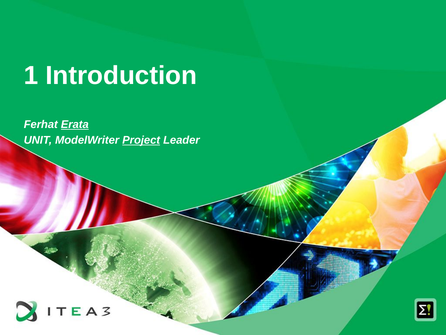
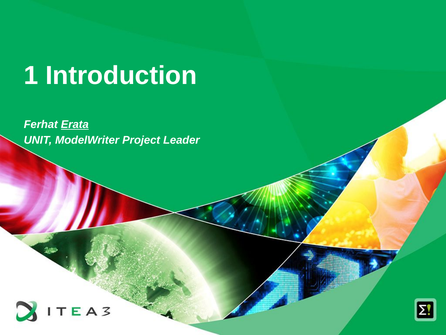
Project underline: present -> none
